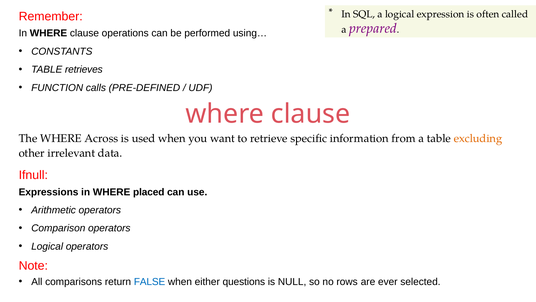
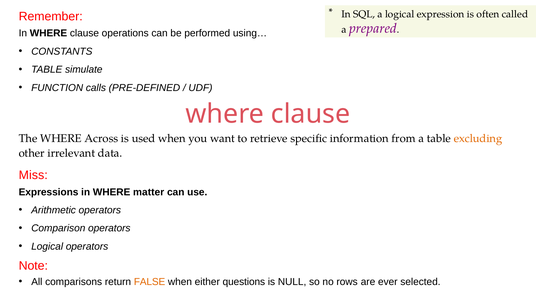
retrieves: retrieves -> simulate
Ifnull: Ifnull -> Miss
placed: placed -> matter
FALSE colour: blue -> orange
